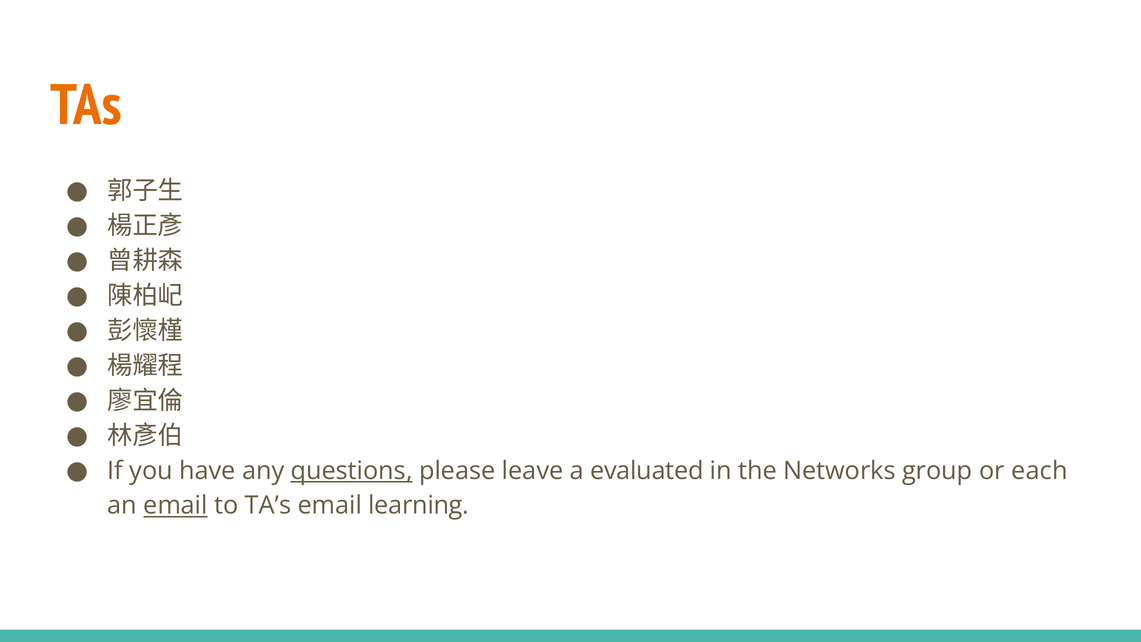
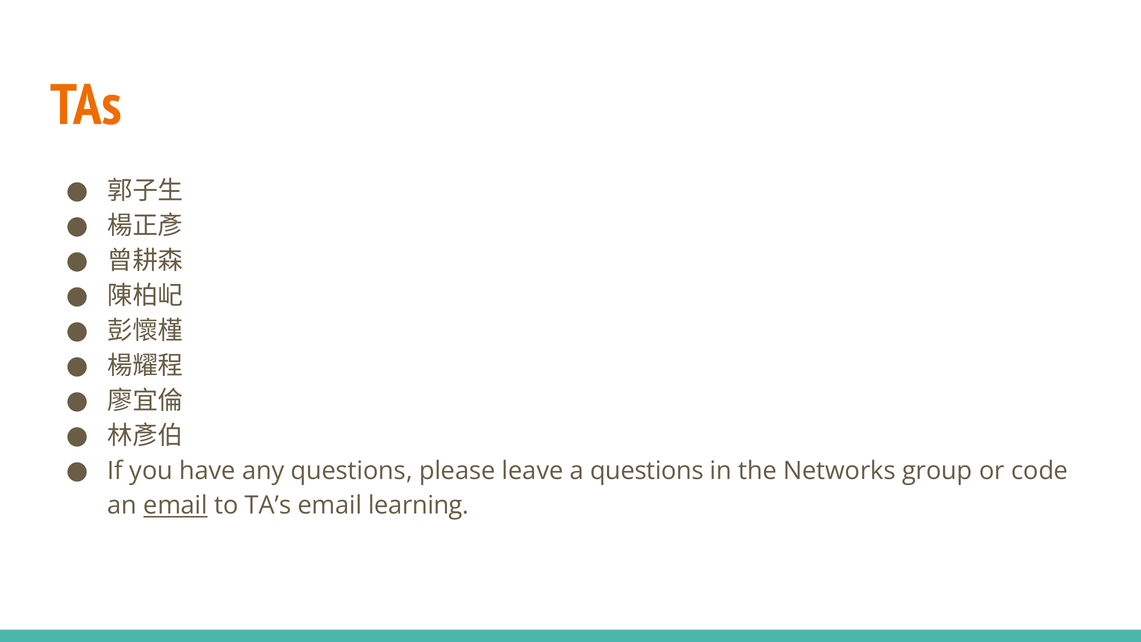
questions at (352, 471) underline: present -> none
a evaluated: evaluated -> questions
each: each -> code
